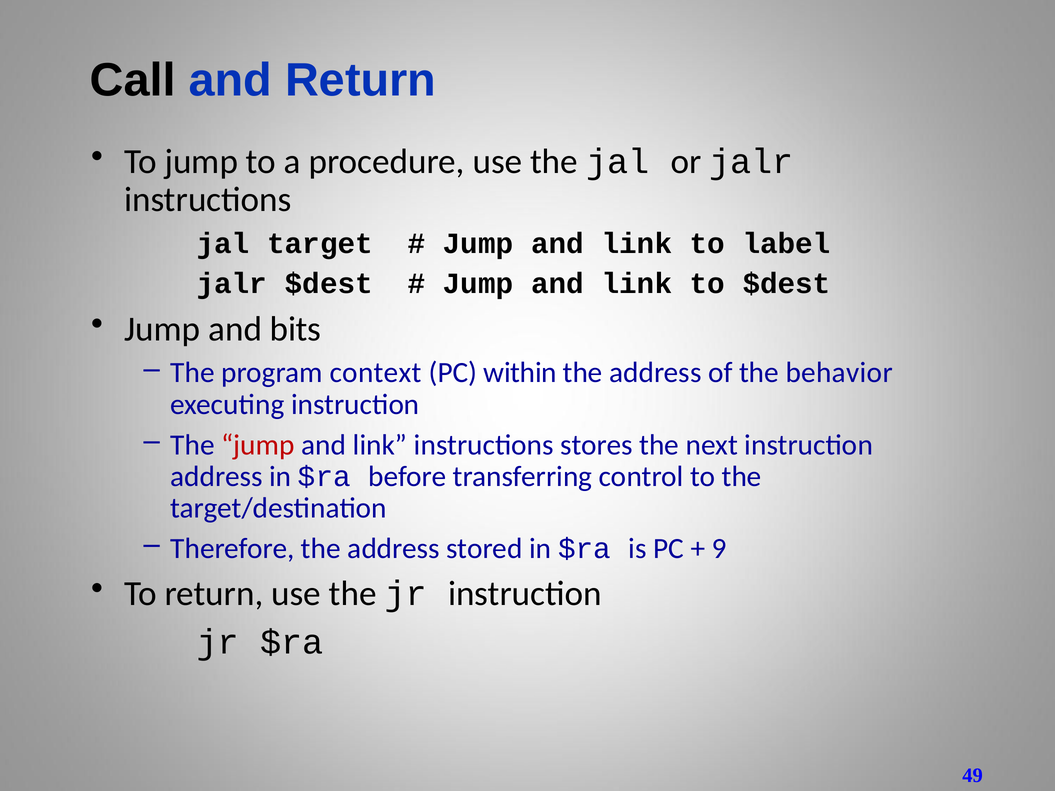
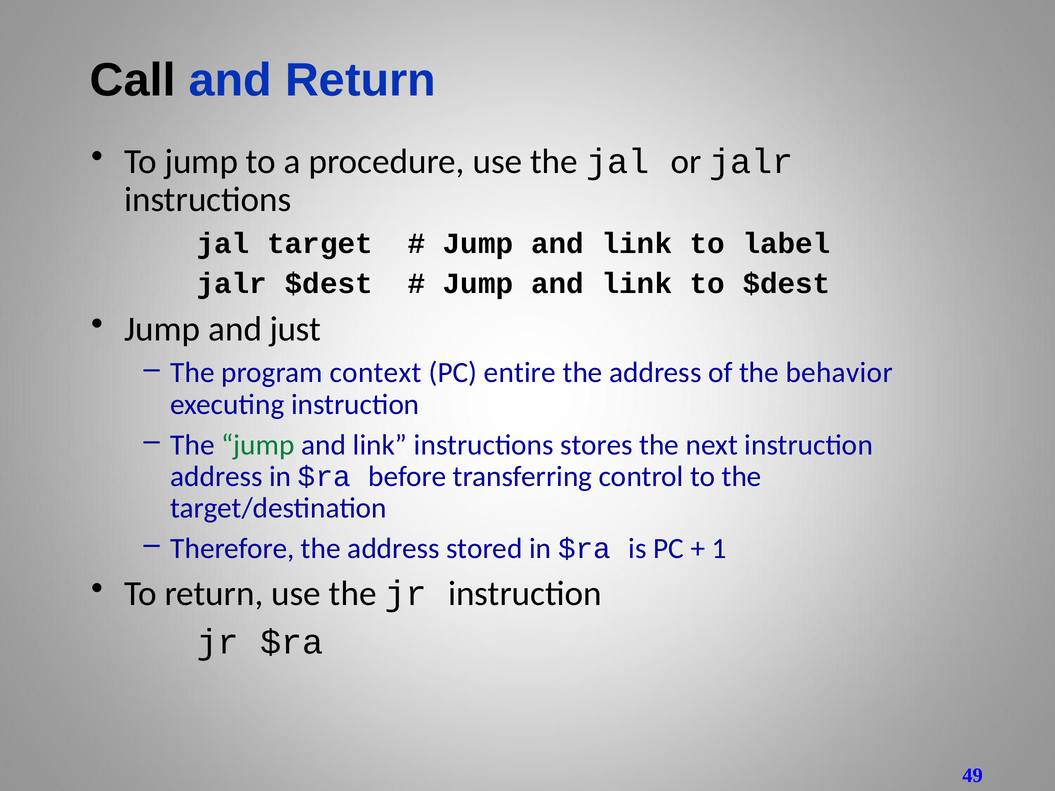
bits: bits -> just
within: within -> entire
jump at (258, 445) colour: red -> green
9: 9 -> 1
